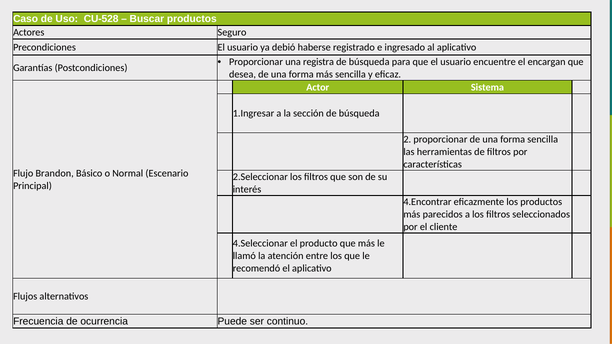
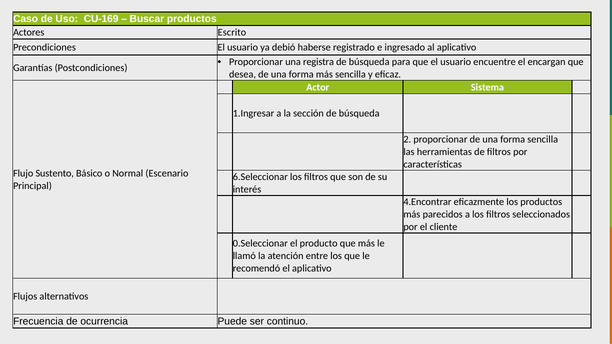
CU-528: CU-528 -> CU-169
Seguro: Seguro -> Escrito
Brandon: Brandon -> Sustento
2.Seleccionar: 2.Seleccionar -> 6.Seleccionar
4.Seleccionar: 4.Seleccionar -> 0.Seleccionar
